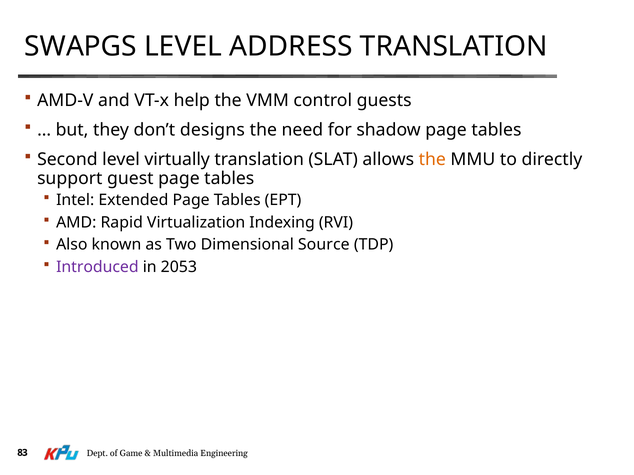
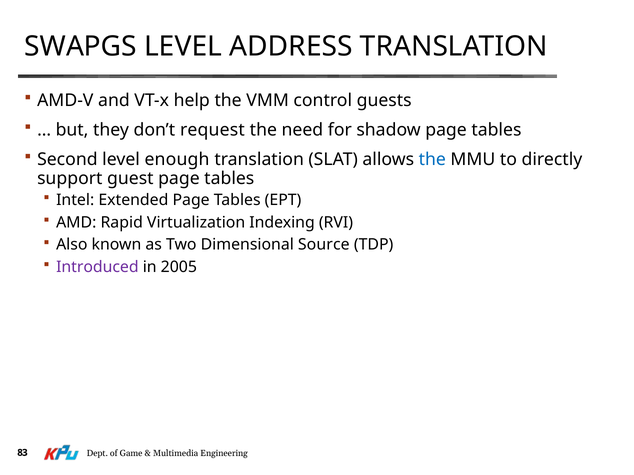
designs: designs -> request
virtually: virtually -> enough
the at (432, 159) colour: orange -> blue
2053: 2053 -> 2005
